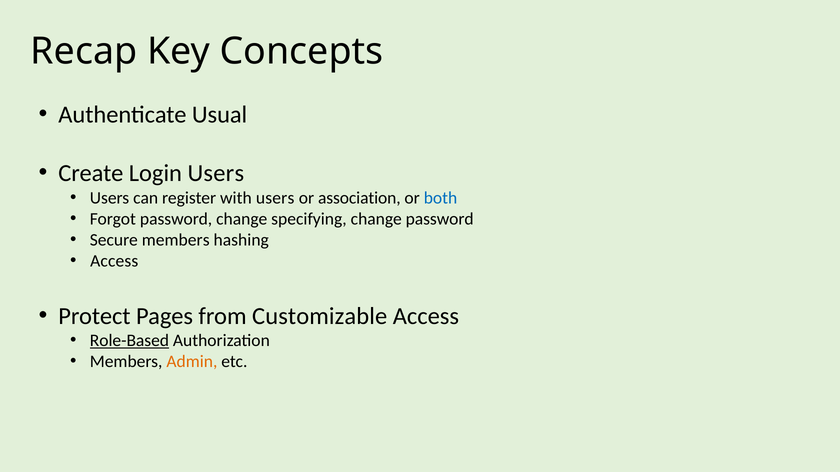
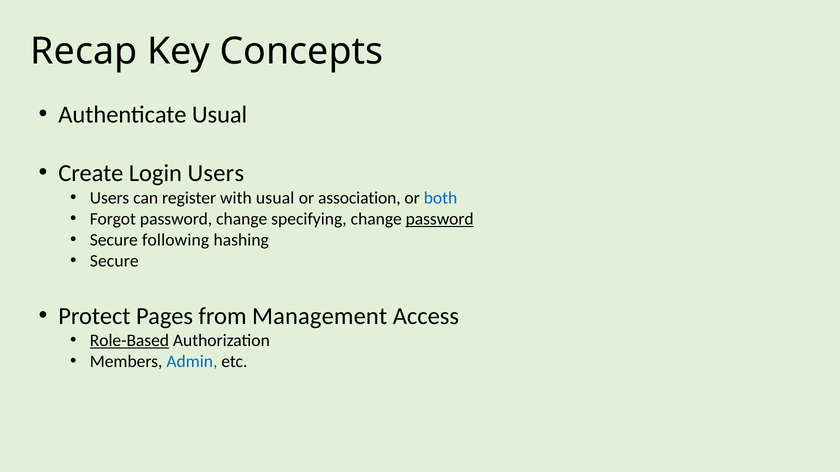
with users: users -> usual
password at (440, 219) underline: none -> present
Secure members: members -> following
Access at (114, 261): Access -> Secure
Customizable: Customizable -> Management
Admin colour: orange -> blue
